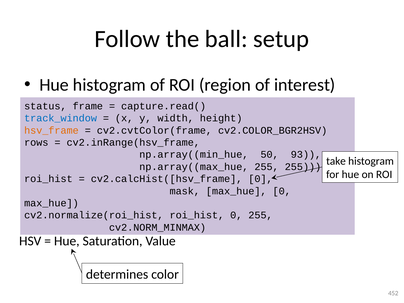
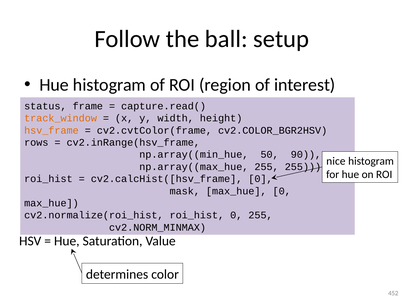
track_window colour: blue -> orange
93: 93 -> 90
take: take -> nice
